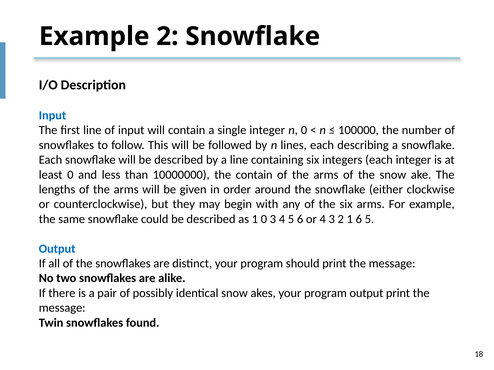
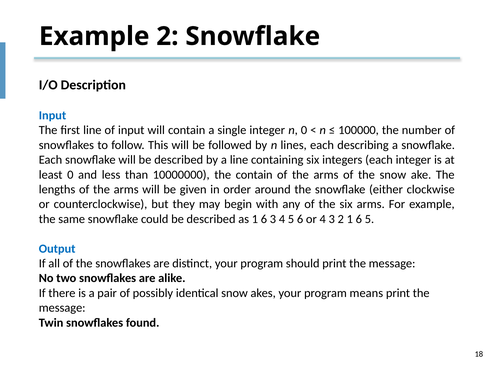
as 1 0: 0 -> 6
program output: output -> means
